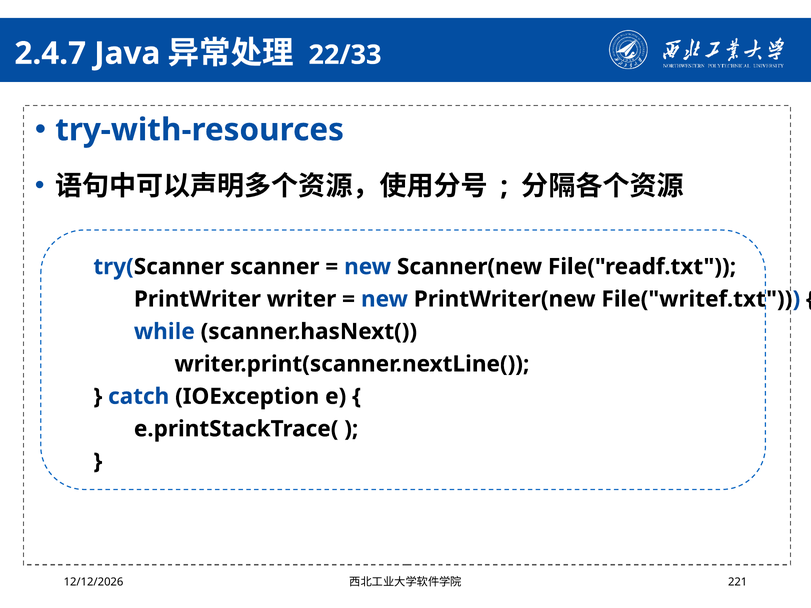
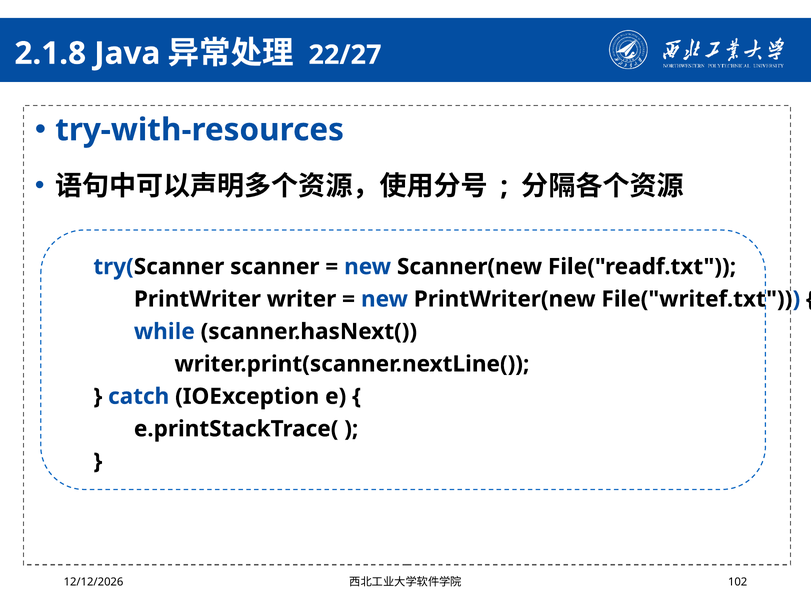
2.4.7: 2.4.7 -> 2.1.8
22/33: 22/33 -> 22/27
221: 221 -> 102
